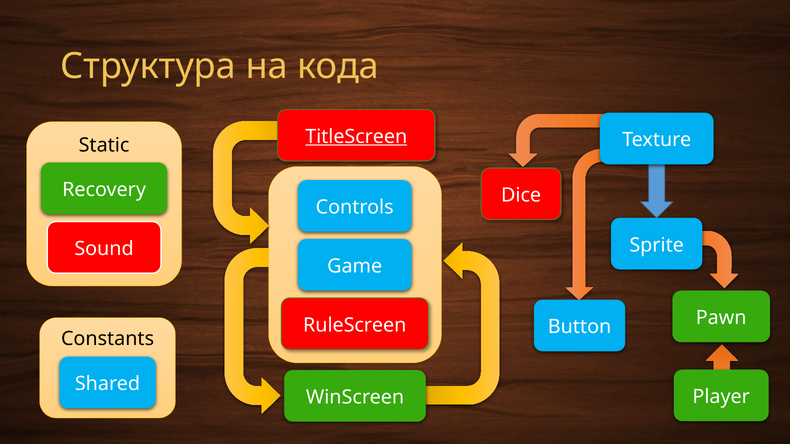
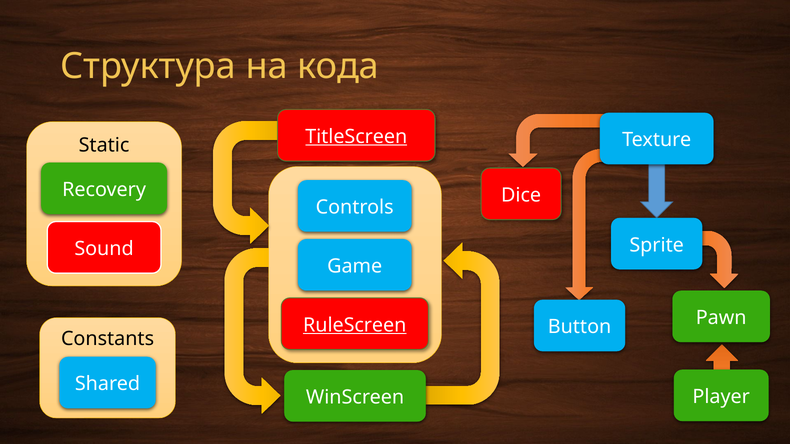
RuleScreen underline: none -> present
